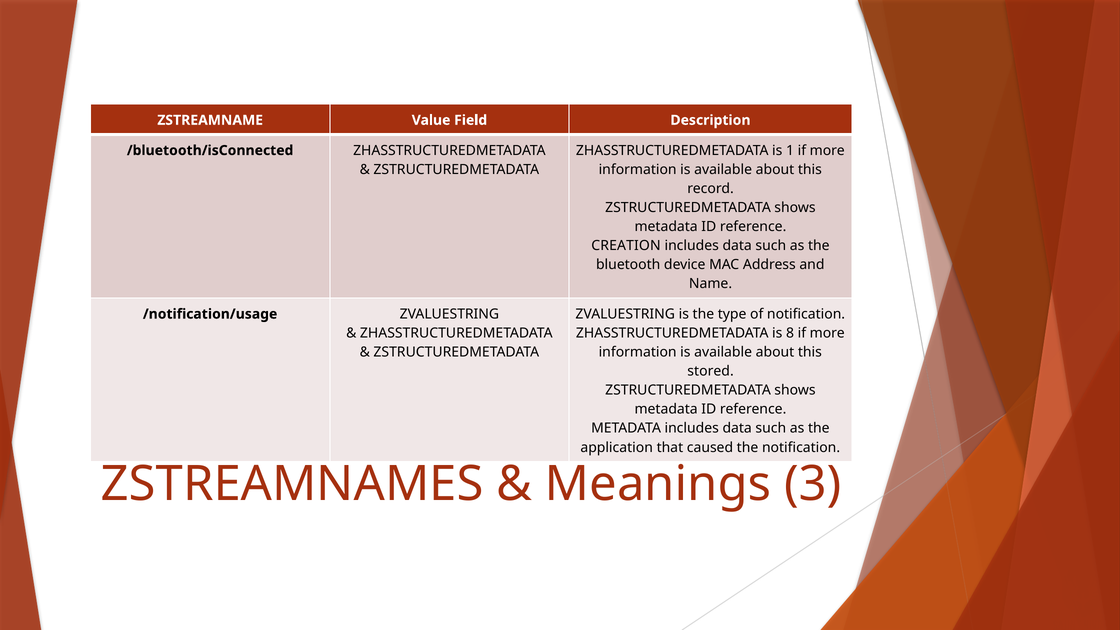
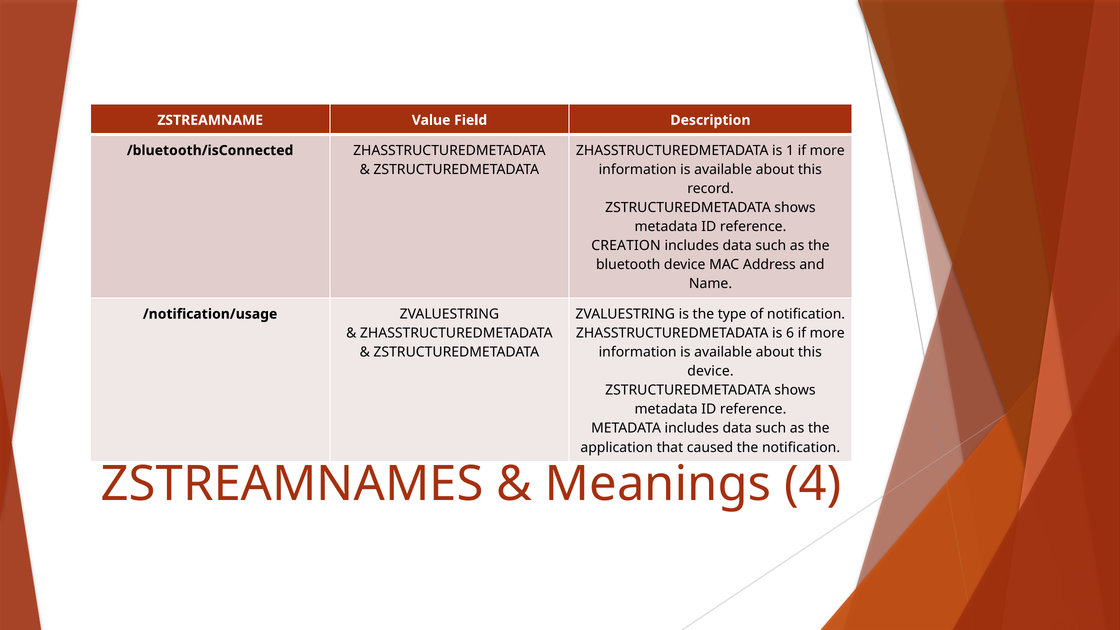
8: 8 -> 6
stored at (711, 371): stored -> device
3: 3 -> 4
